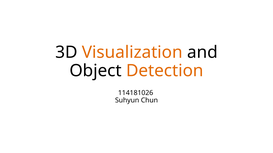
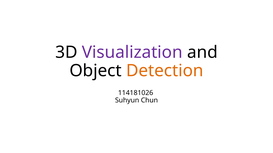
Visualization colour: orange -> purple
